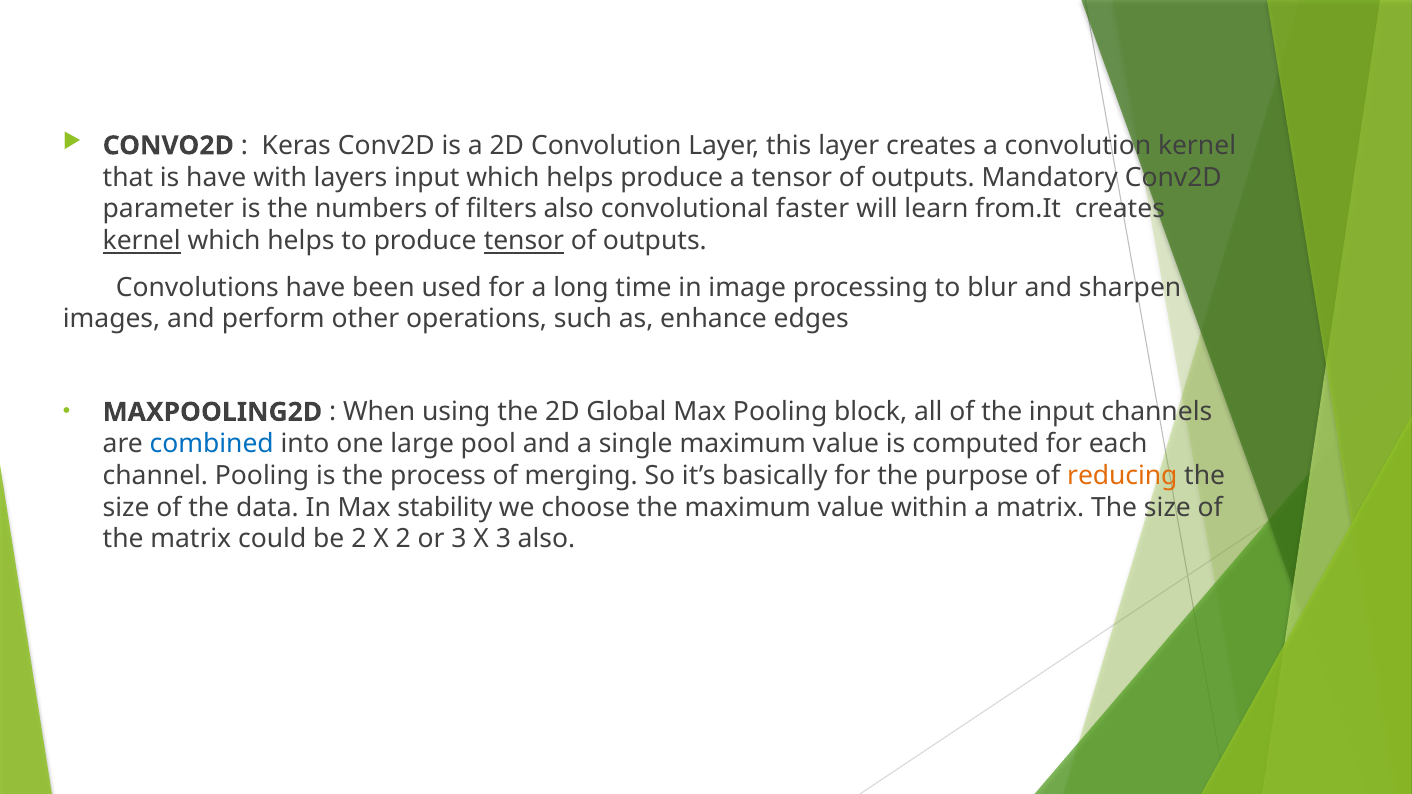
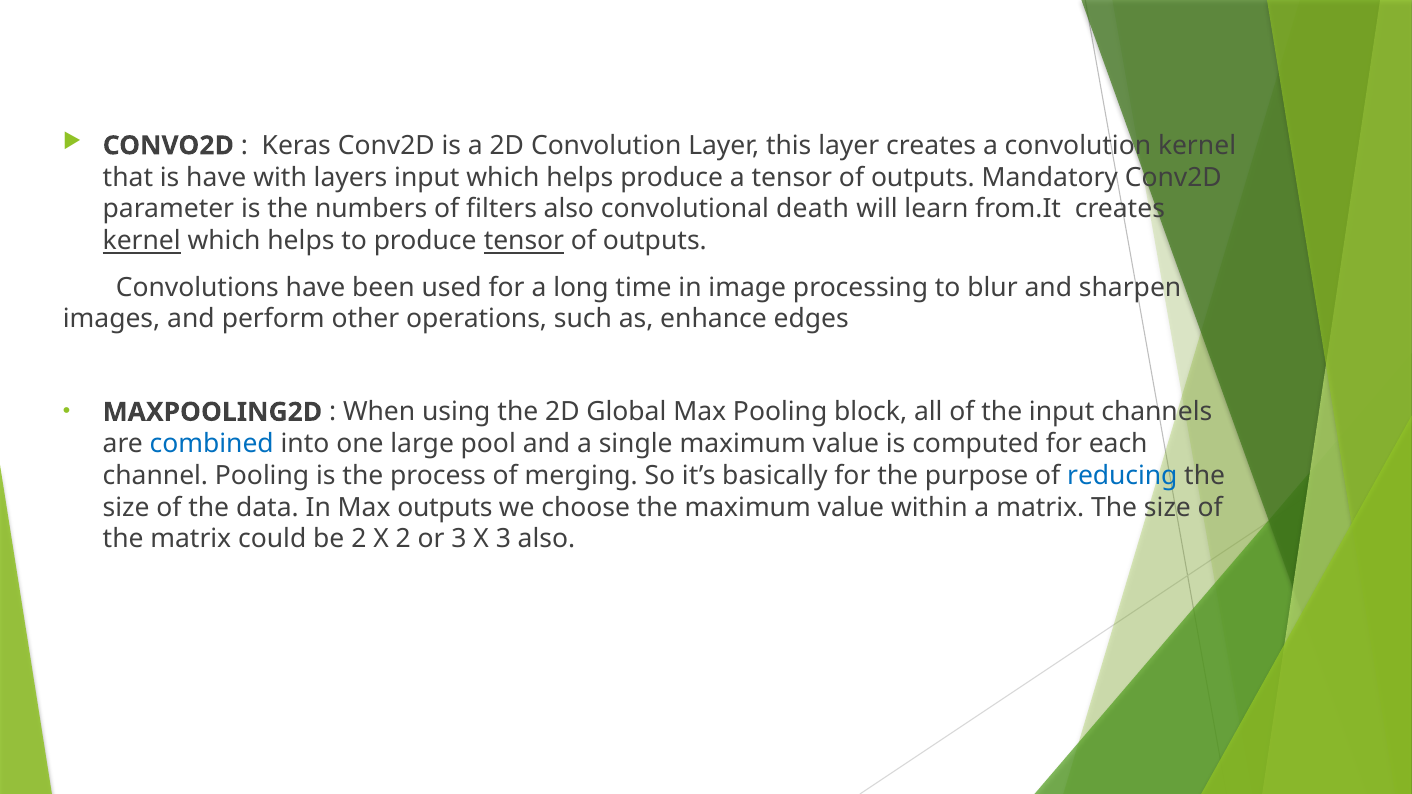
faster: faster -> death
reducing colour: orange -> blue
Max stability: stability -> outputs
